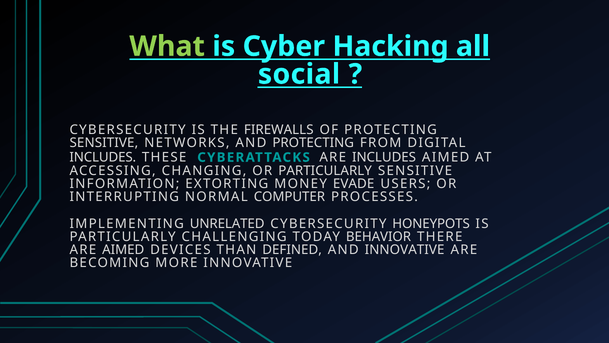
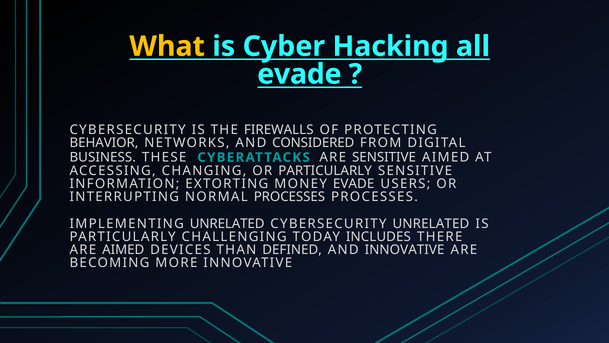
What colour: light green -> yellow
social at (299, 74): social -> evade
SENSITIVE at (104, 143): SENSITIVE -> BEHAVIOR
AND PROTECTING: PROTECTING -> CONSIDERED
INCLUDES at (103, 157): INCLUDES -> BUSINESS
ARE INCLUDES: INCLUDES -> SENSITIVE
NORMAL COMPUTER: COMPUTER -> PROCESSES
CYBERSECURITY HONEYPOTS: HONEYPOTS -> UNRELATED
BEHAVIOR: BEHAVIOR -> INCLUDES
